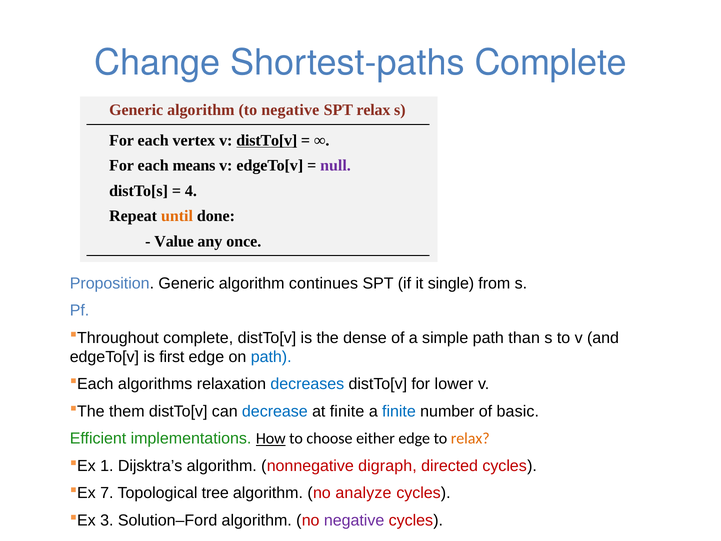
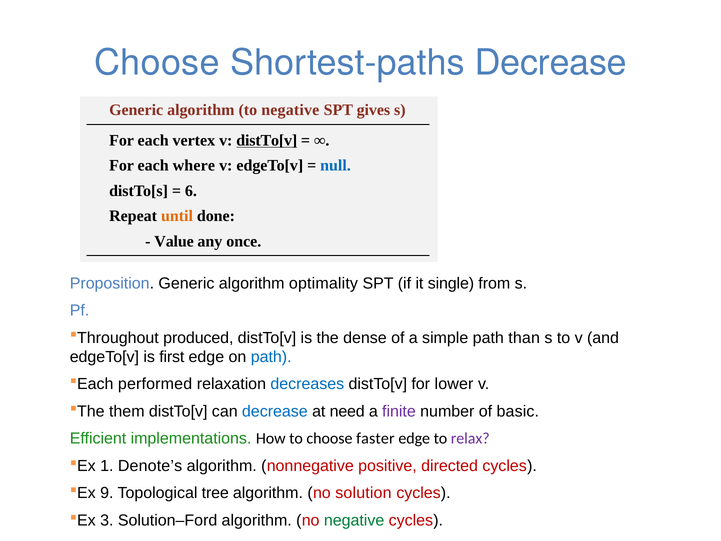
Change at (157, 63): Change -> Choose
Shortest-paths Complete: Complete -> Decrease
SPT relax: relax -> gives
means: means -> where
null colour: purple -> blue
4: 4 -> 6
continues: continues -> optimality
complete at (198, 338): complete -> produced
algorithms: algorithms -> performed
at finite: finite -> need
finite at (399, 411) colour: blue -> purple
How underline: present -> none
either: either -> faster
relax at (470, 438) colour: orange -> purple
Dijsktra’s: Dijsktra’s -> Denote’s
digraph: digraph -> positive
7: 7 -> 9
analyze: analyze -> solution
negative at (354, 520) colour: purple -> green
